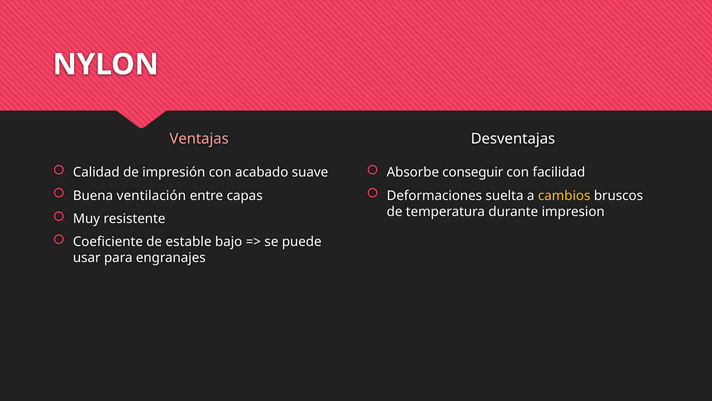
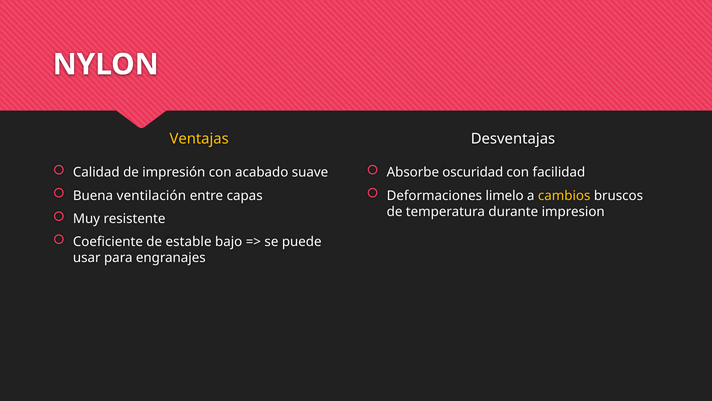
Ventajas colour: pink -> yellow
conseguir: conseguir -> oscuridad
suelta: suelta -> limelo
